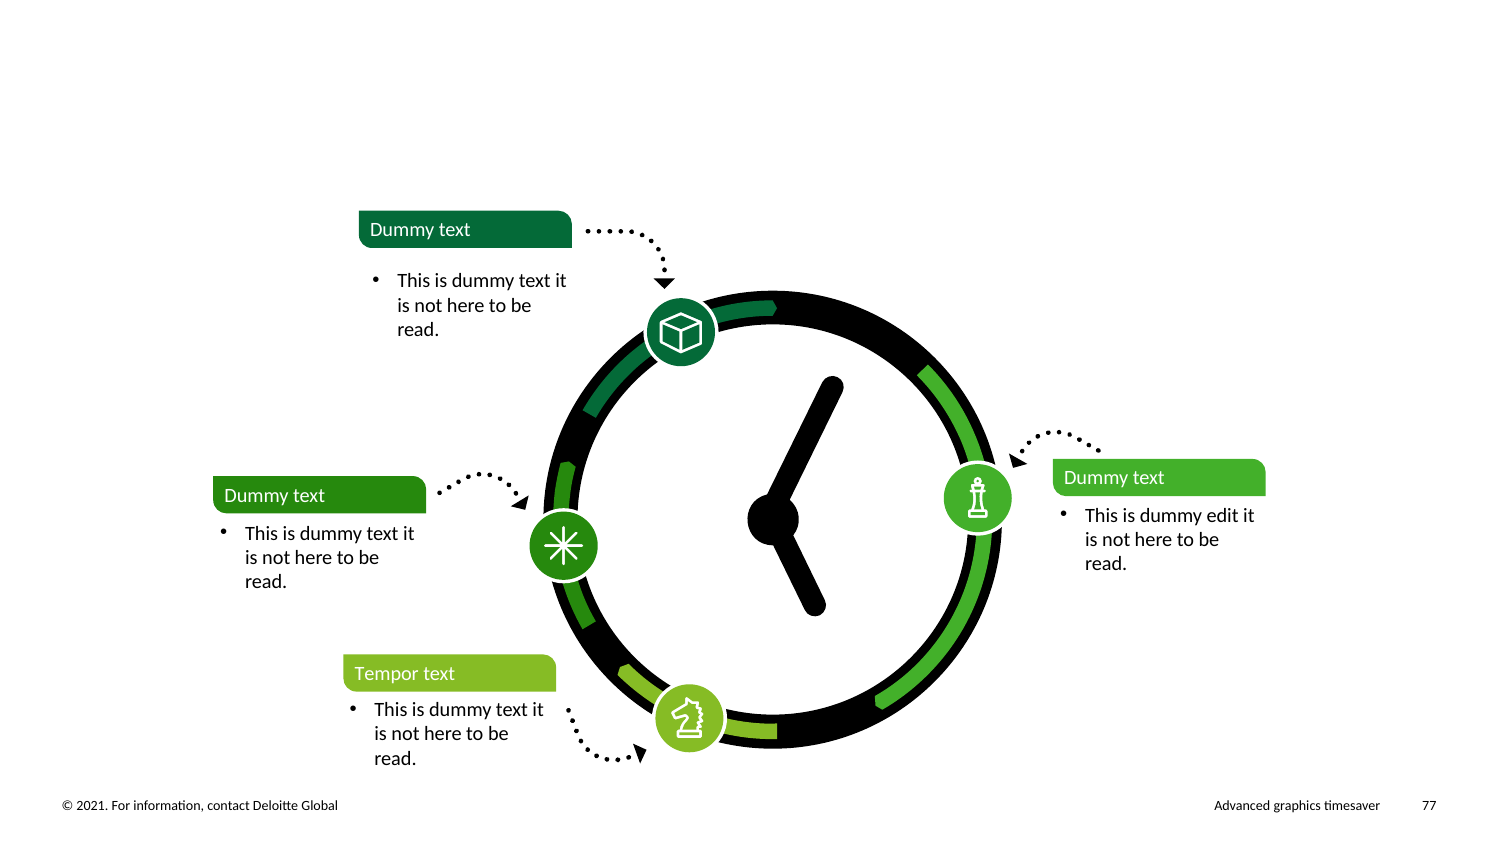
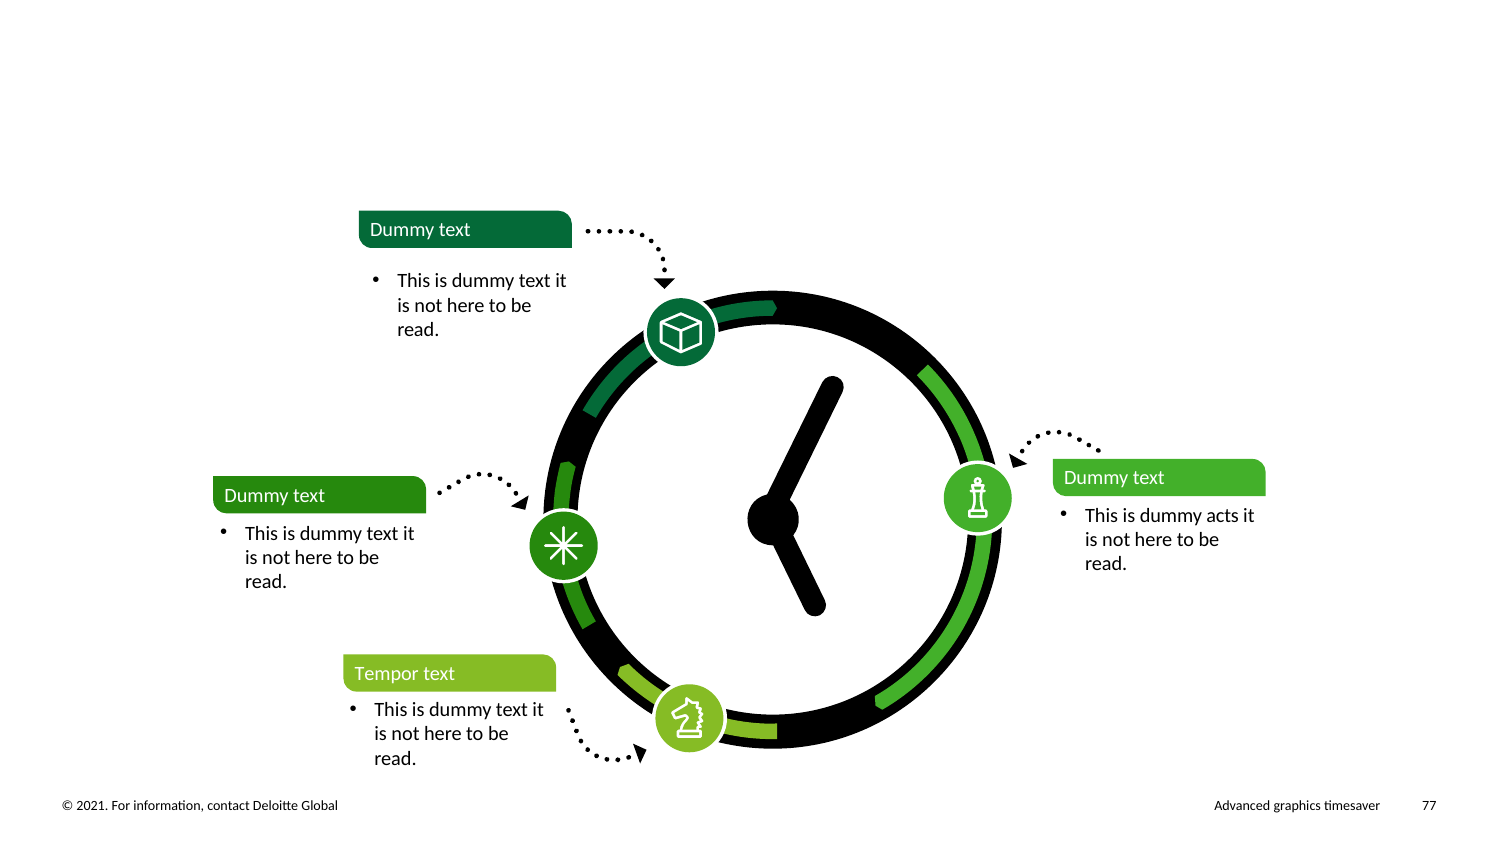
edit: edit -> acts
